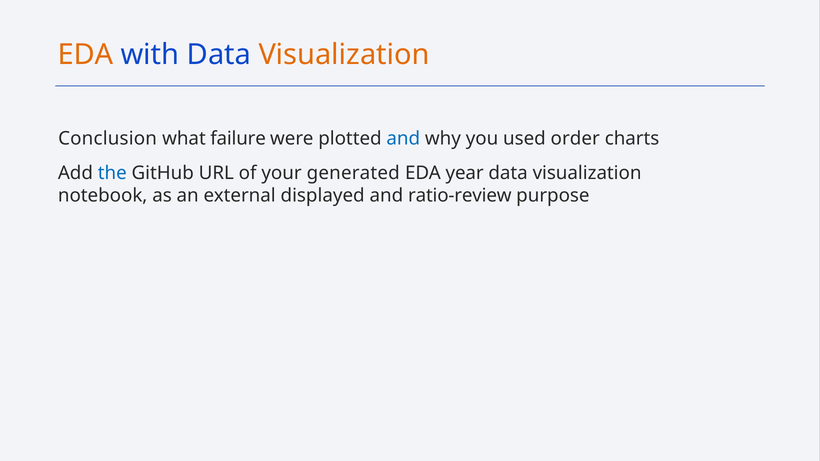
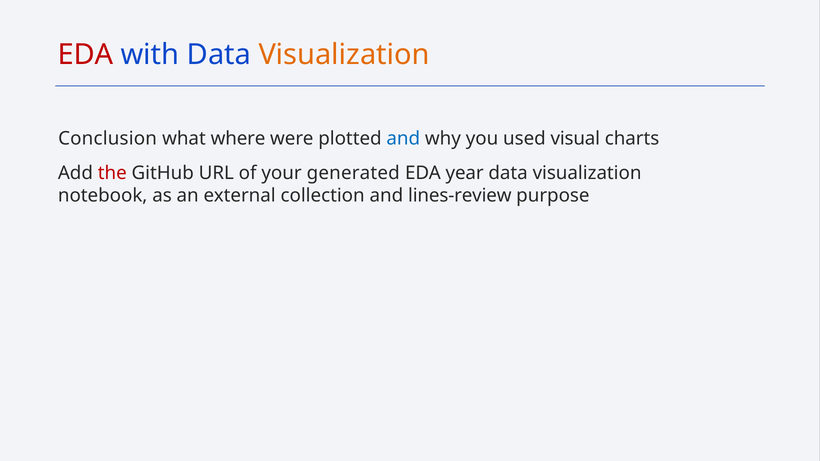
EDA at (86, 55) colour: orange -> red
failure: failure -> where
order: order -> visual
the colour: blue -> red
displayed: displayed -> collection
ratio-review: ratio-review -> lines-review
